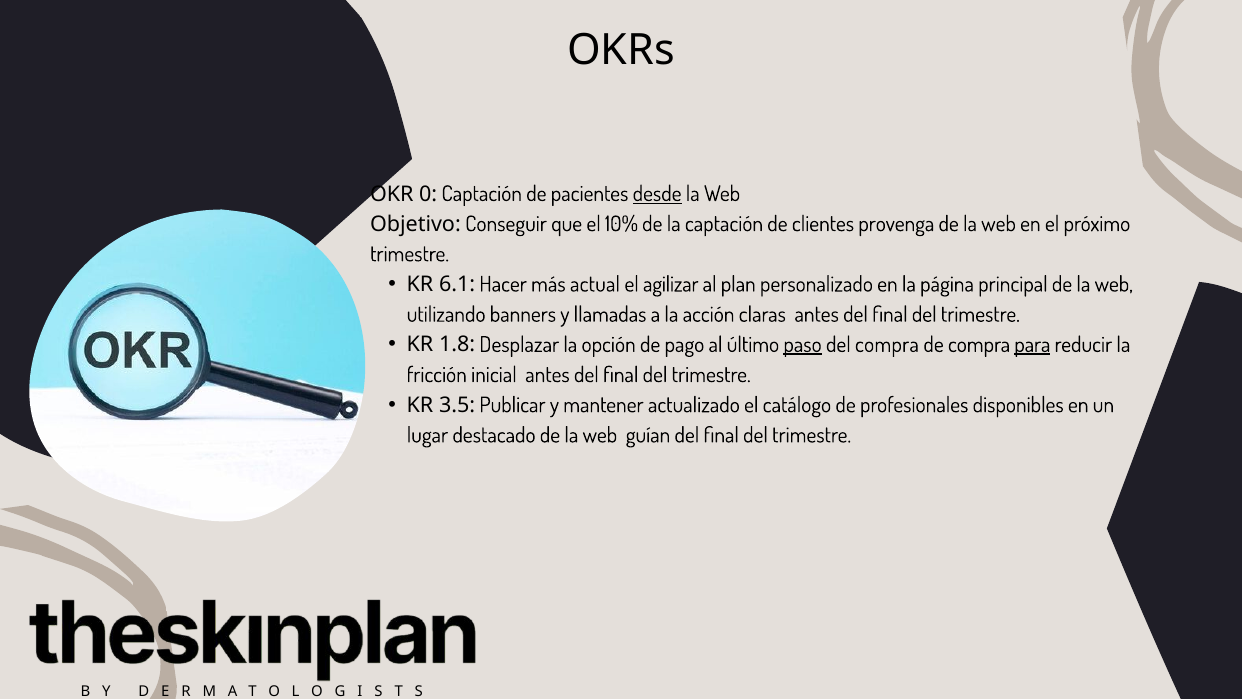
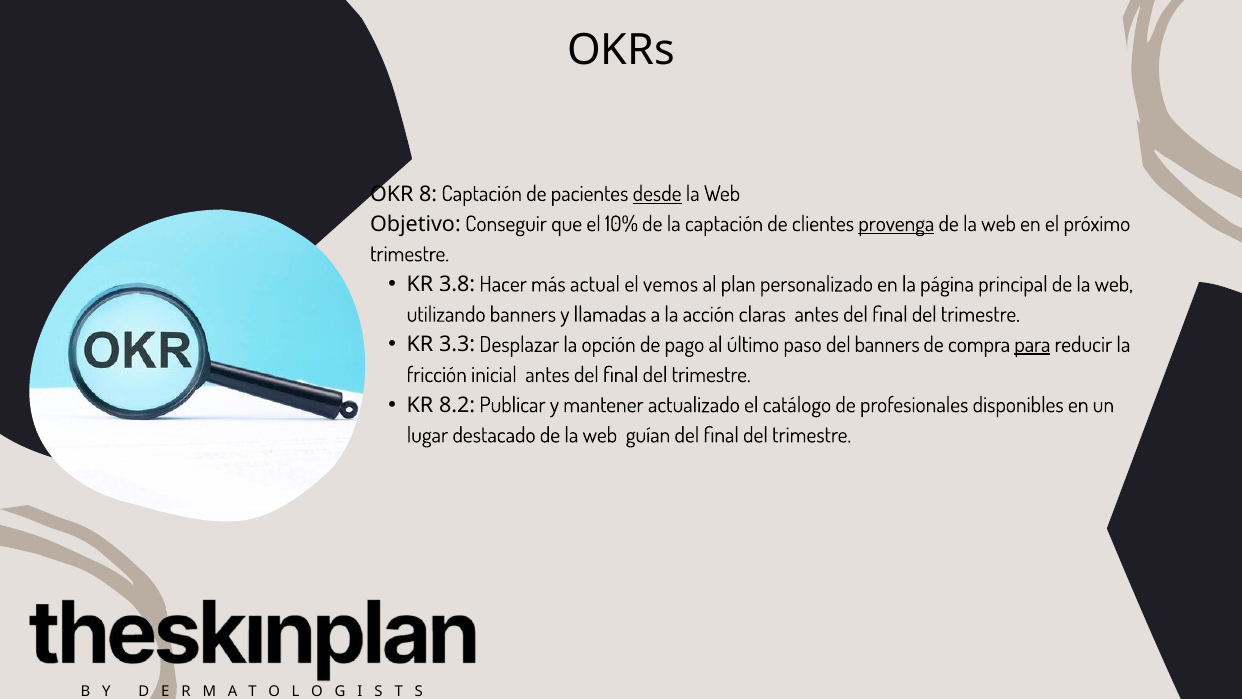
0: 0 -> 8
provenga underline: none -> present
6.1: 6.1 -> 3.8
agilizar: agilizar -> vemos
1.8: 1.8 -> 3.3
paso underline: present -> none
del compra: compra -> banners
3.5: 3.5 -> 8.2
